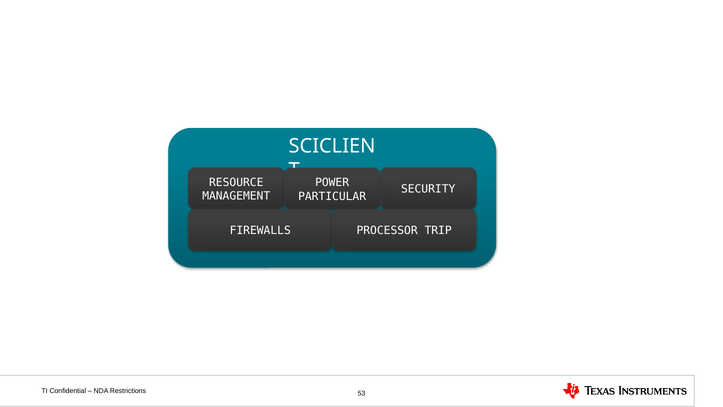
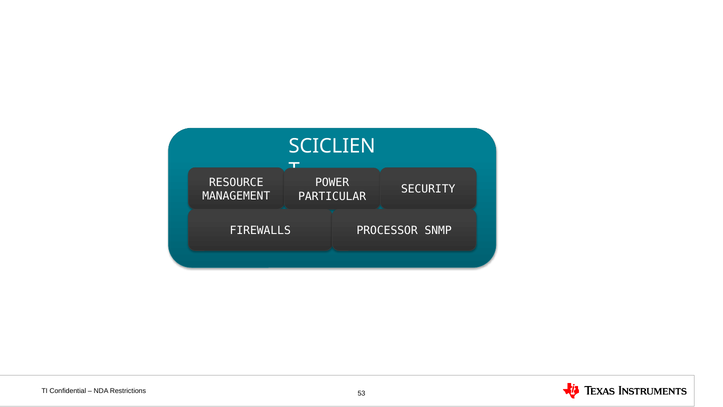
TRIP: TRIP -> SNMP
